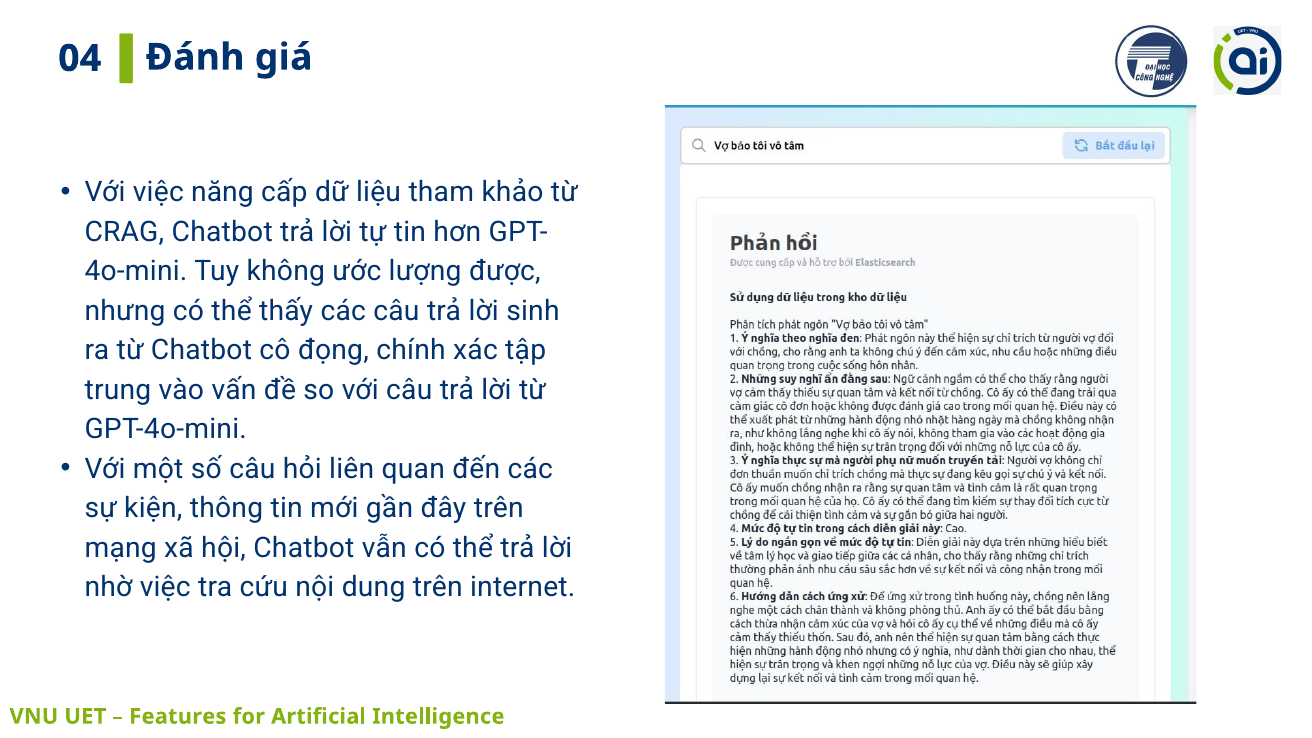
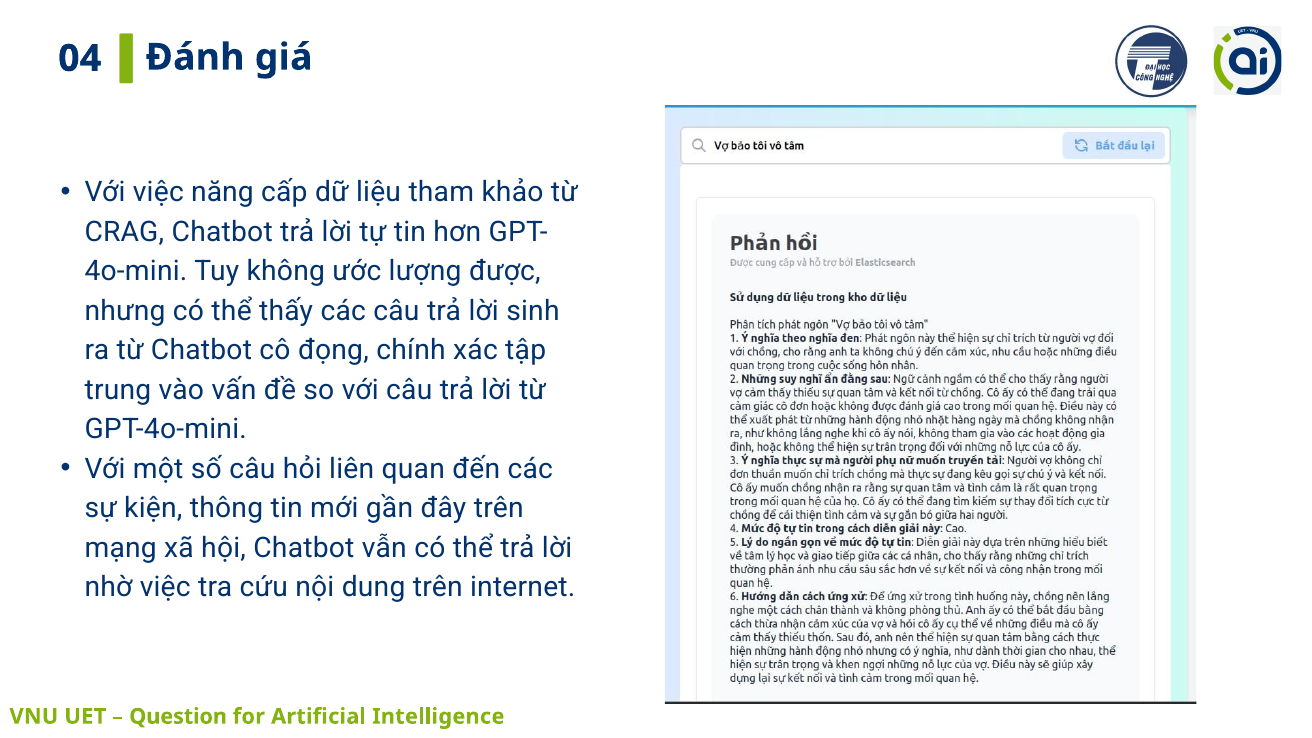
Features: Features -> Question
